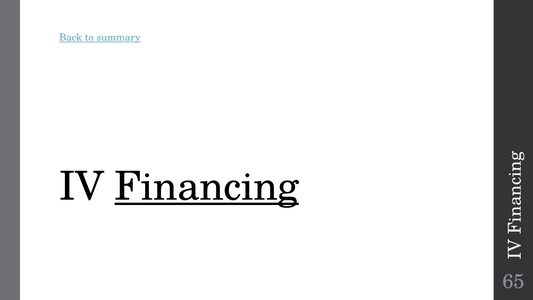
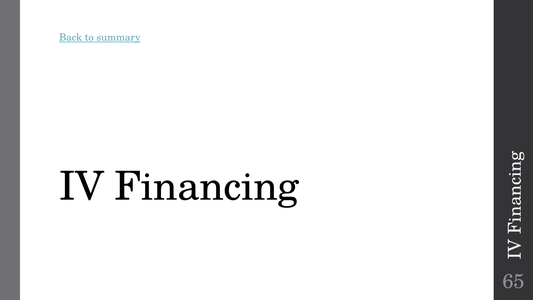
Financing underline: present -> none
